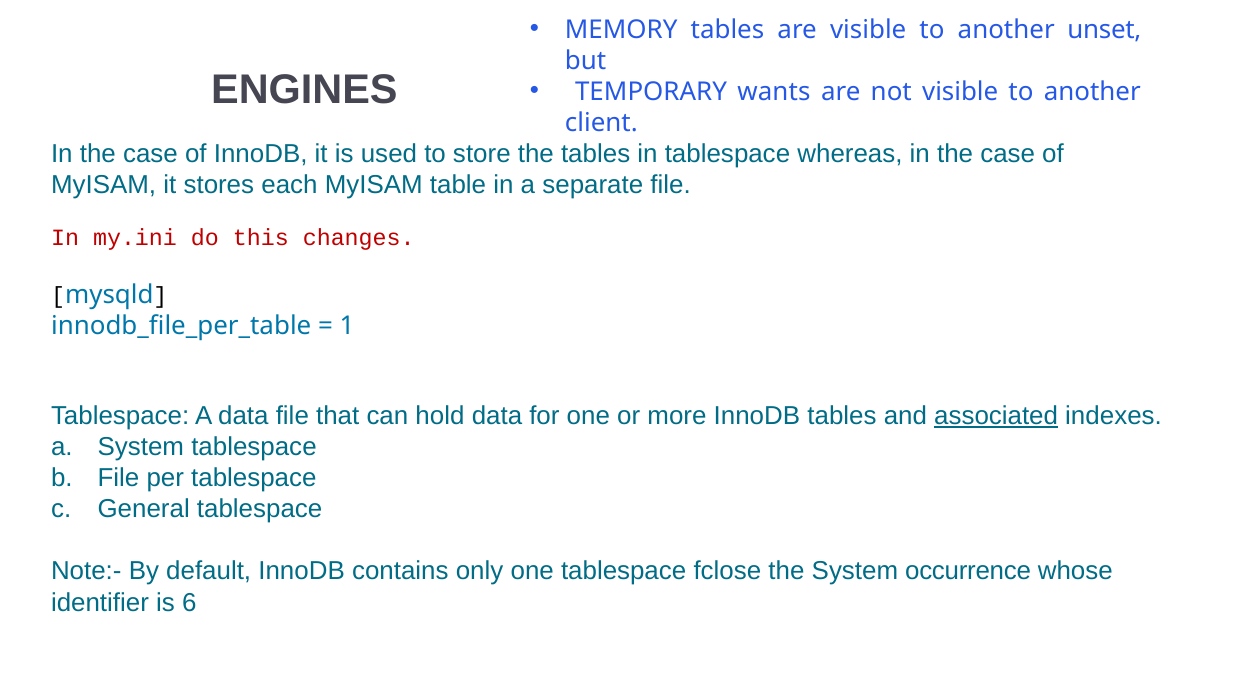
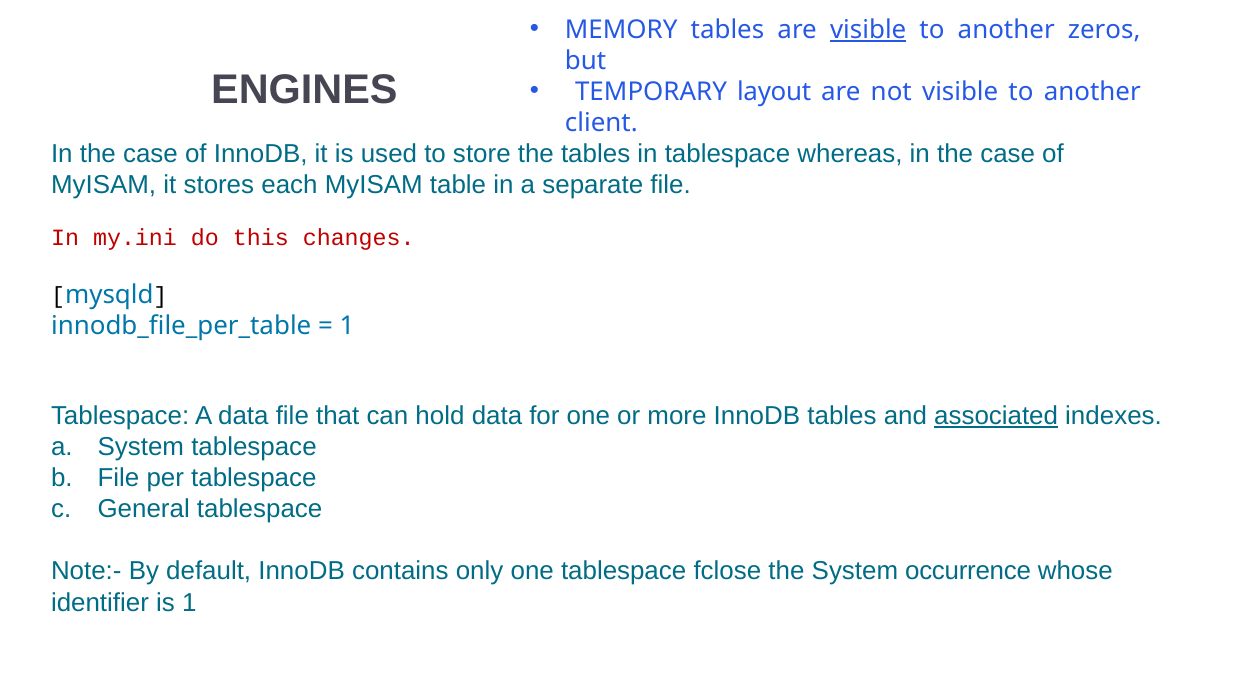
visible at (868, 30) underline: none -> present
unset: unset -> zeros
wants: wants -> layout
is 6: 6 -> 1
